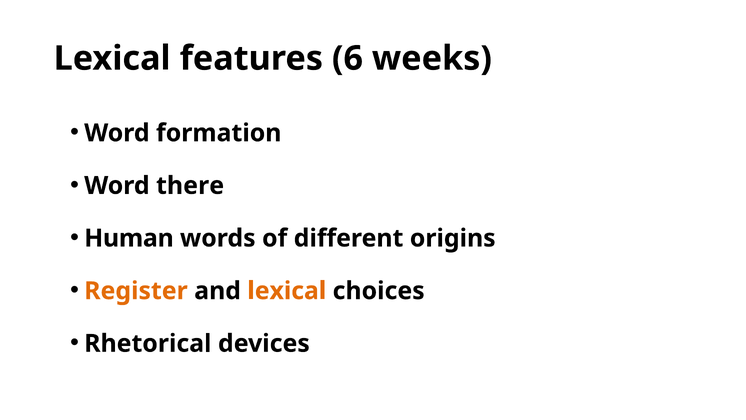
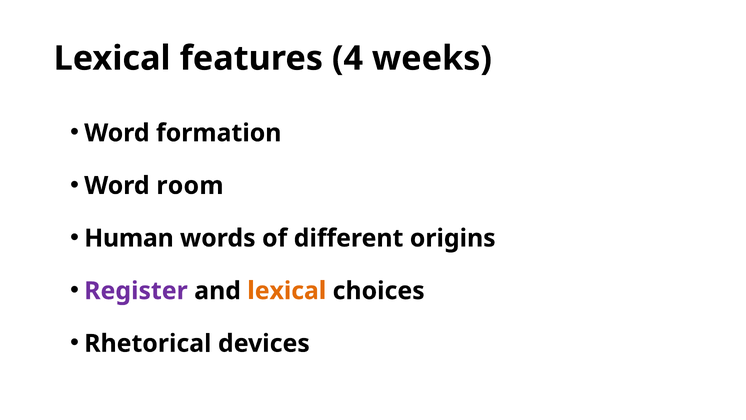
6: 6 -> 4
there: there -> room
Register colour: orange -> purple
